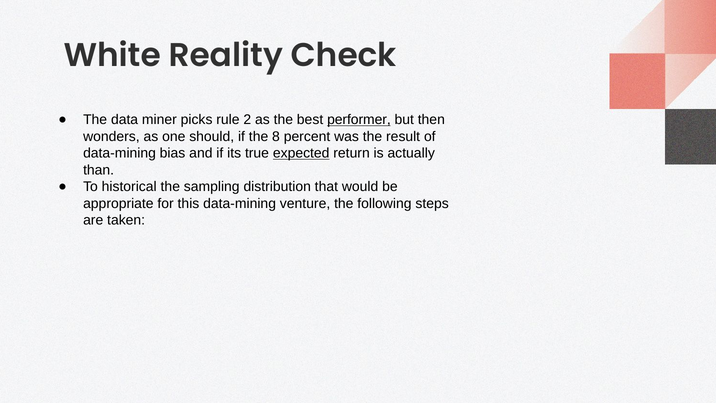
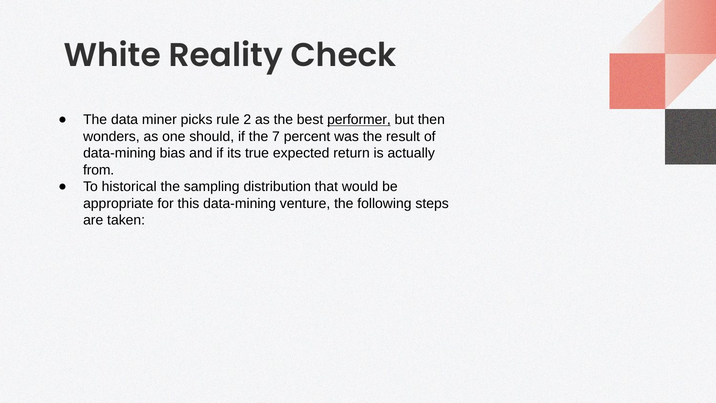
8: 8 -> 7
expected underline: present -> none
than: than -> from
